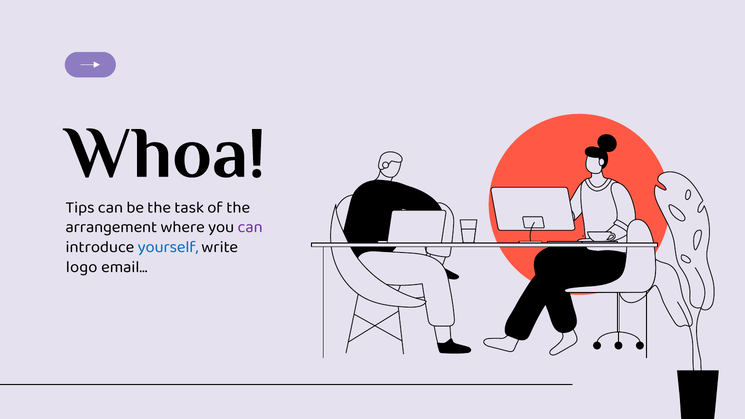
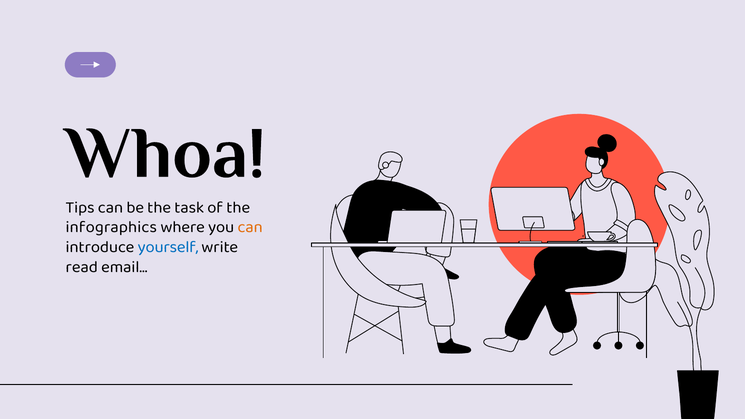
arrangement: arrangement -> infographics
can at (250, 227) colour: purple -> orange
logo: logo -> read
